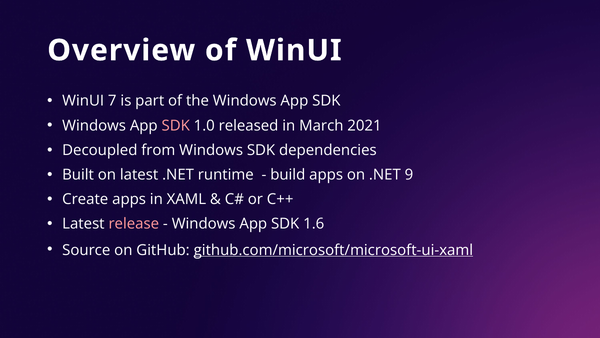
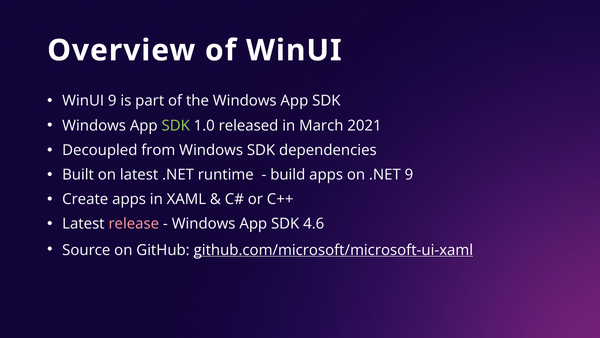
WinUI 7: 7 -> 9
SDK at (176, 125) colour: pink -> light green
1.6: 1.6 -> 4.6
